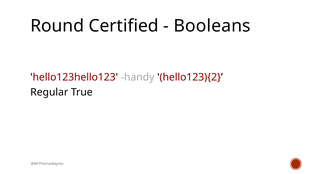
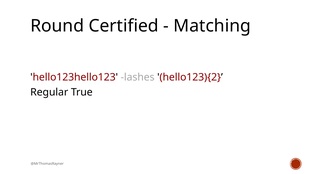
Booleans: Booleans -> Matching
handy: handy -> lashes
